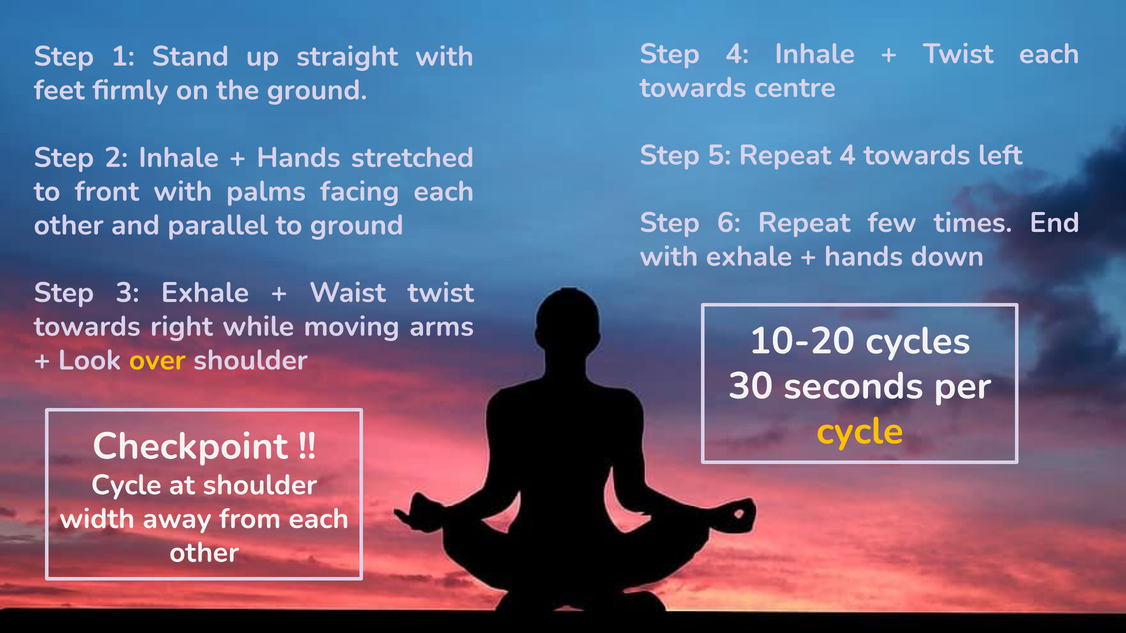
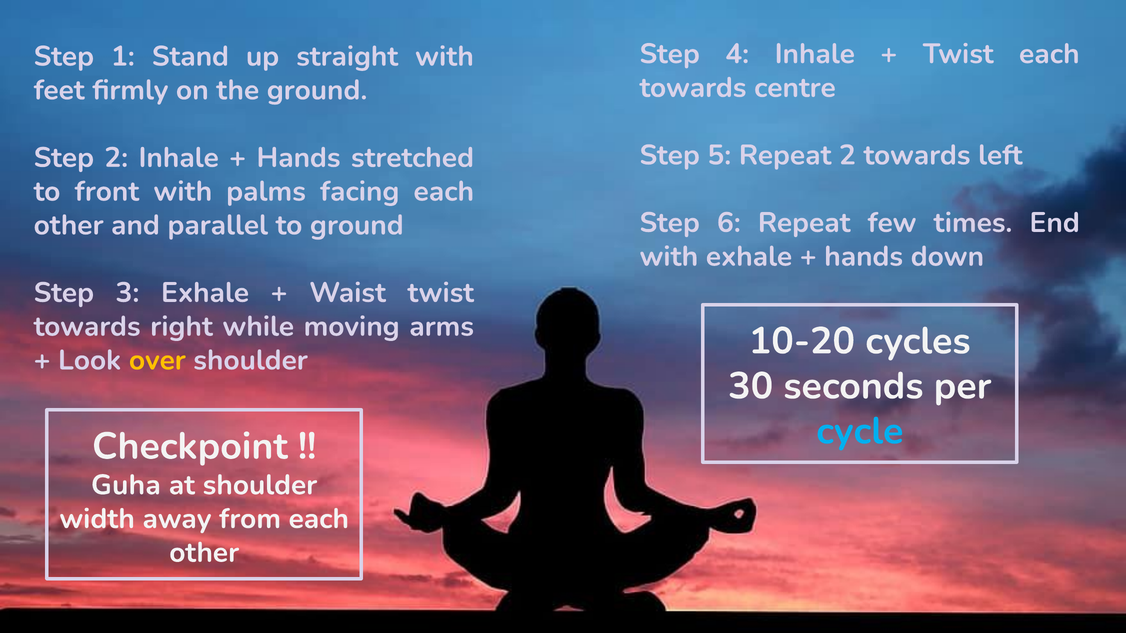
Repeat 4: 4 -> 2
cycle at (860, 431) colour: yellow -> light blue
Cycle at (126, 485): Cycle -> Guha
